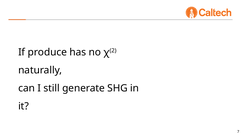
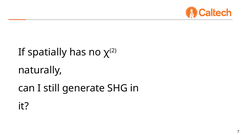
produce: produce -> spatially
